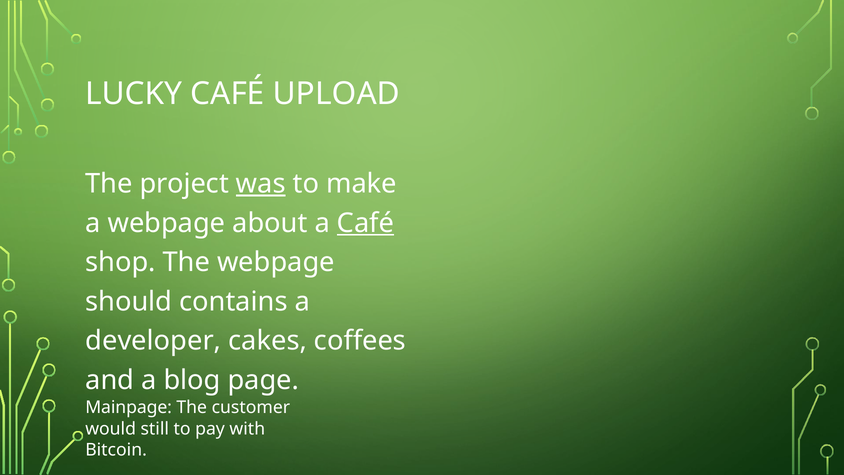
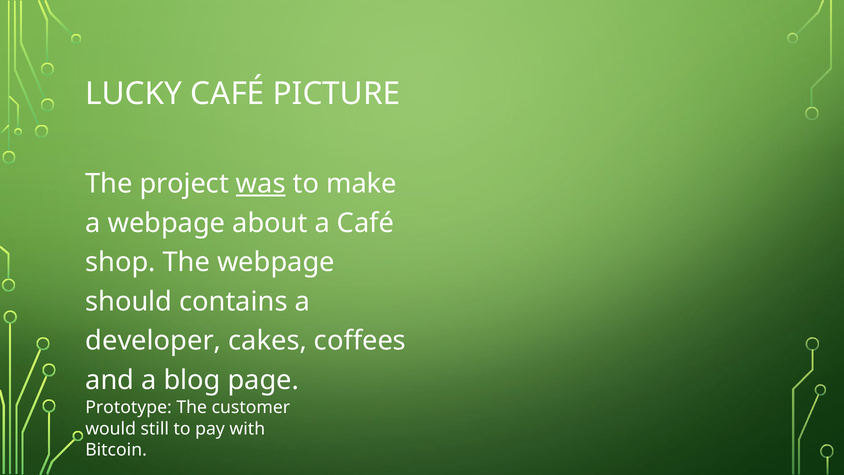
UPLOAD: UPLOAD -> PICTURE
Café at (365, 223) underline: present -> none
Mainpage: Mainpage -> Prototype
